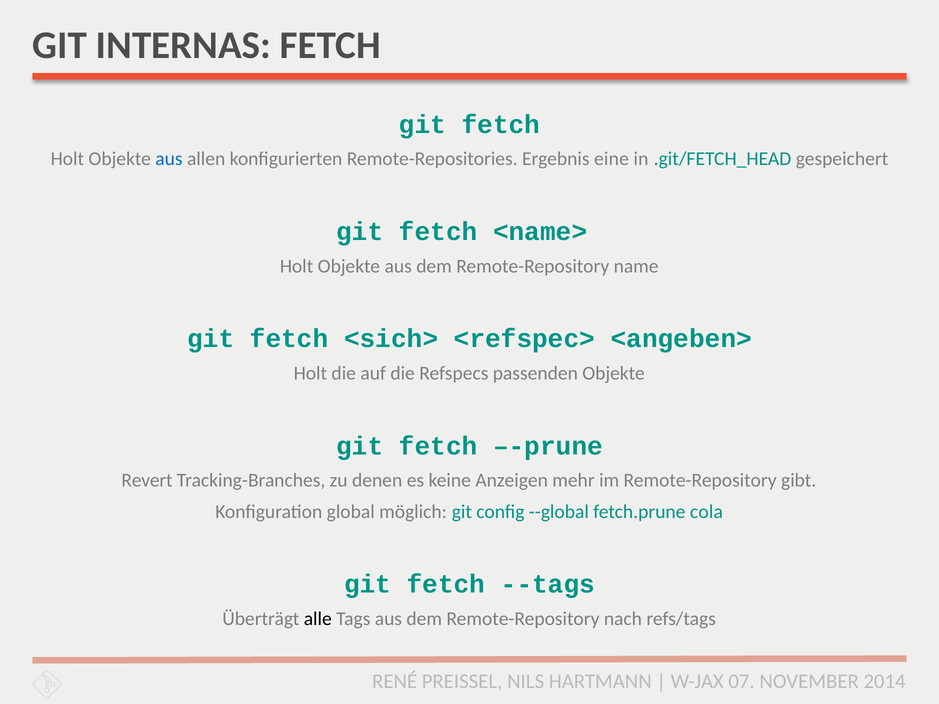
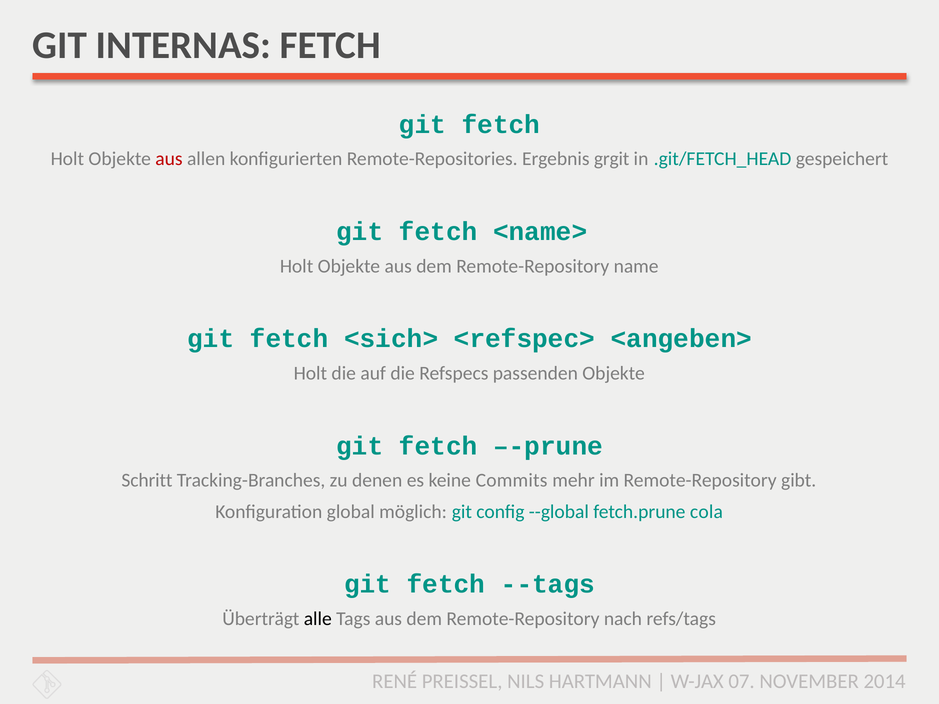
aus at (169, 159) colour: blue -> red
eine: eine -> grgit
Revert: Revert -> Schritt
Anzeigen: Anzeigen -> Commits
